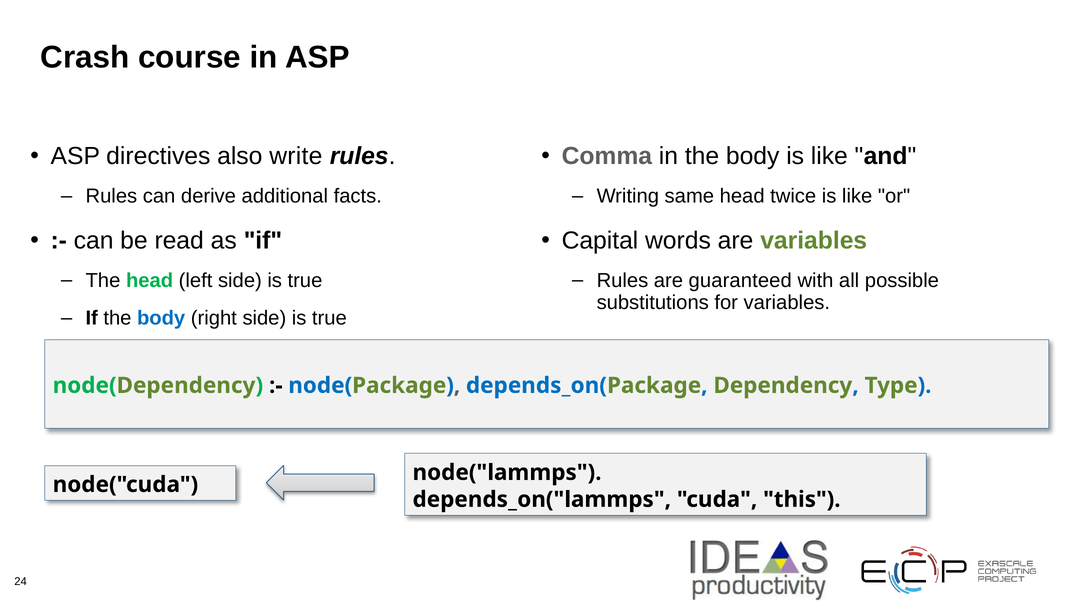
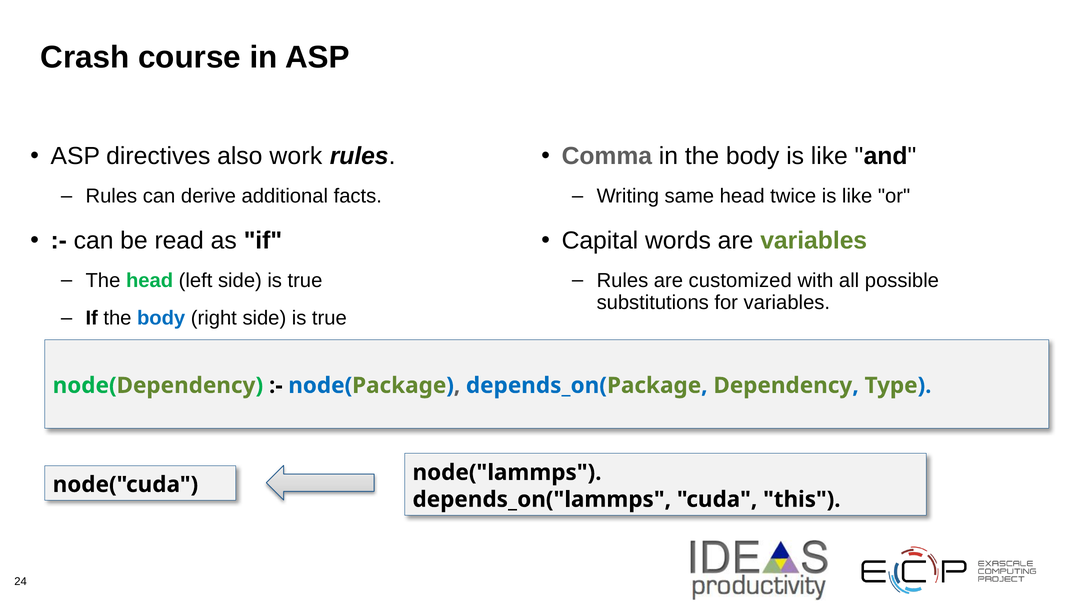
write: write -> work
guaranteed: guaranteed -> customized
